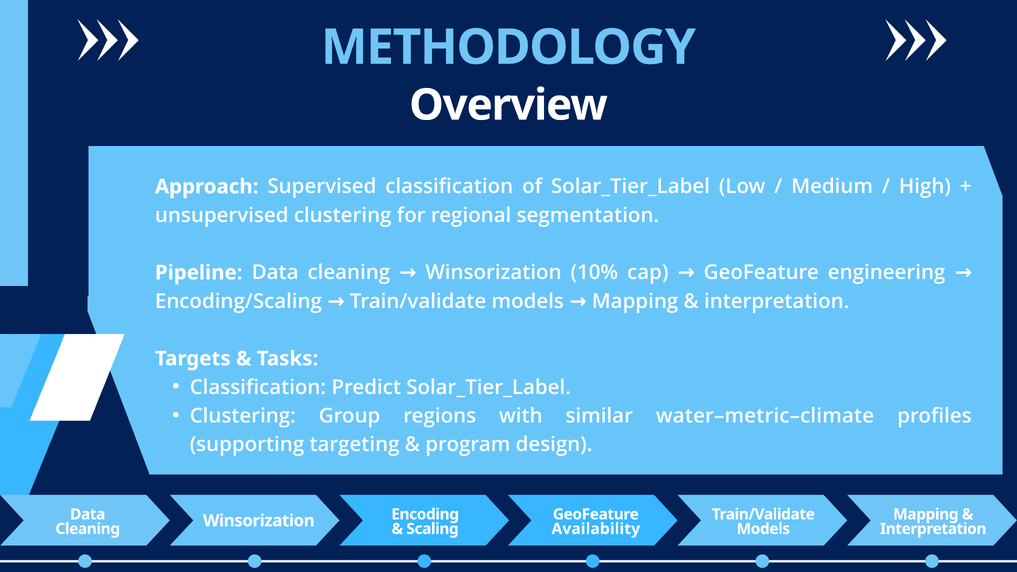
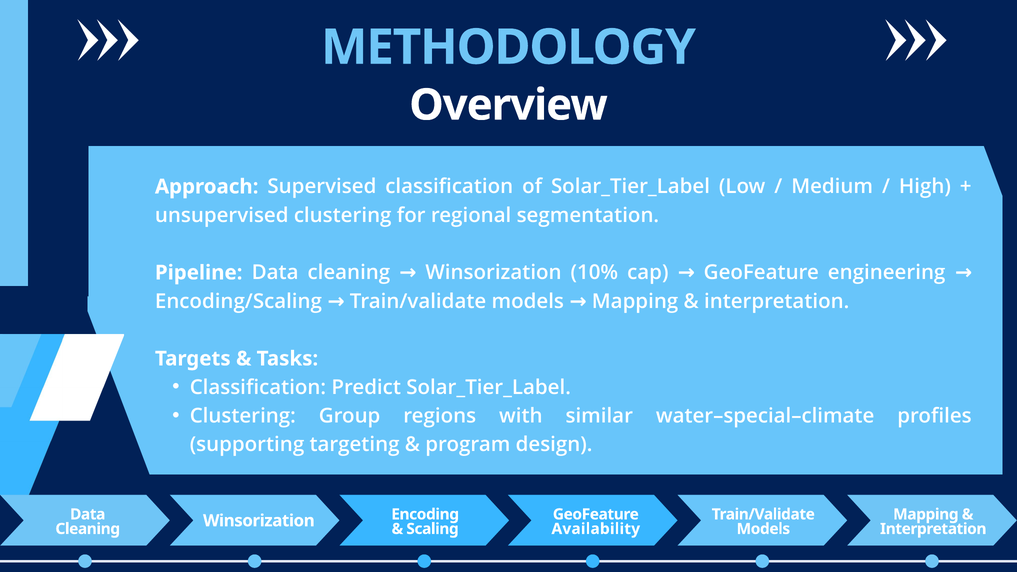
water–metric–climate: water–metric–climate -> water–special–climate
